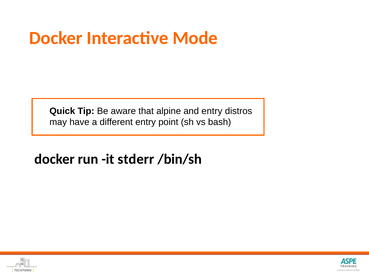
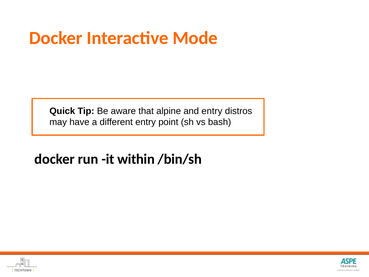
stderr: stderr -> within
